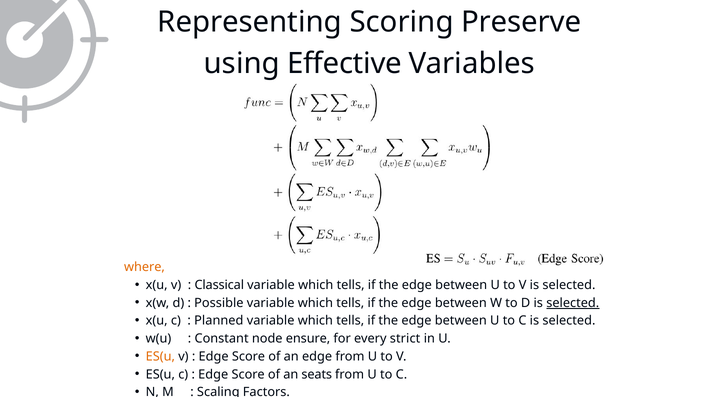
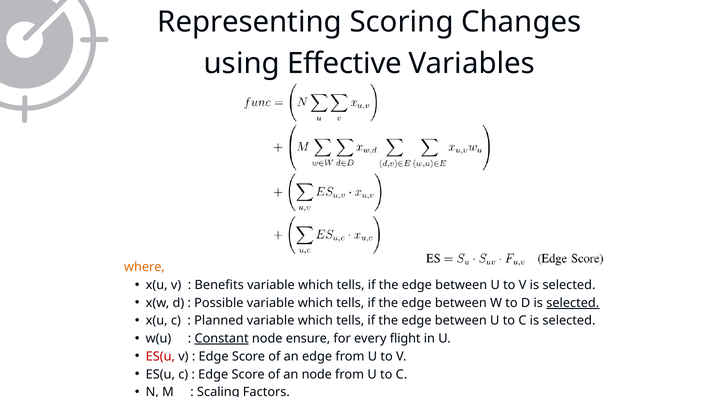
Preserve: Preserve -> Changes
Classical: Classical -> Benefits
Constant underline: none -> present
strict: strict -> flight
ES(u at (160, 357) colour: orange -> red
an seats: seats -> node
